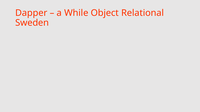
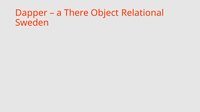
While: While -> There
